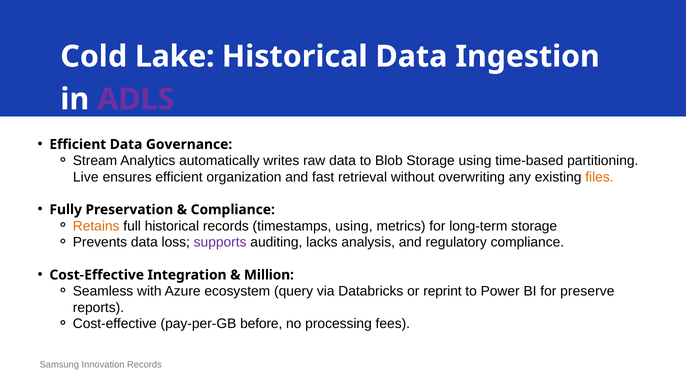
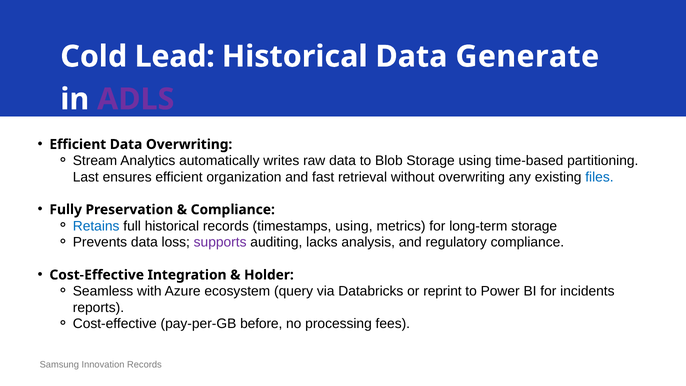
Lake: Lake -> Lead
Ingestion: Ingestion -> Generate
Data Governance: Governance -> Overwriting
Live: Live -> Last
files colour: orange -> blue
Retains colour: orange -> blue
Million: Million -> Holder
preserve: preserve -> incidents
